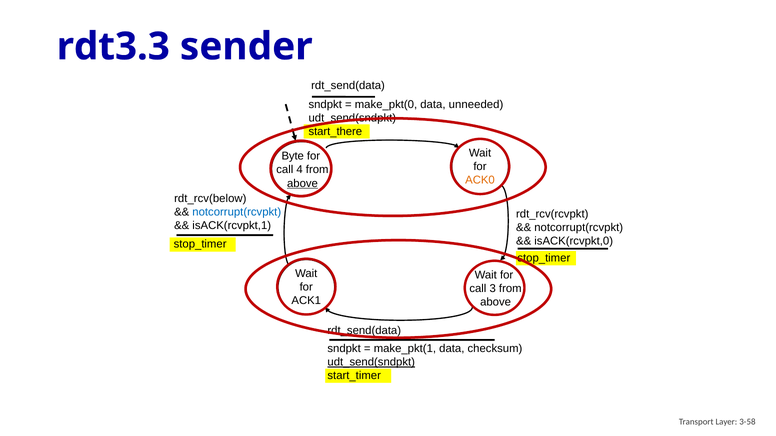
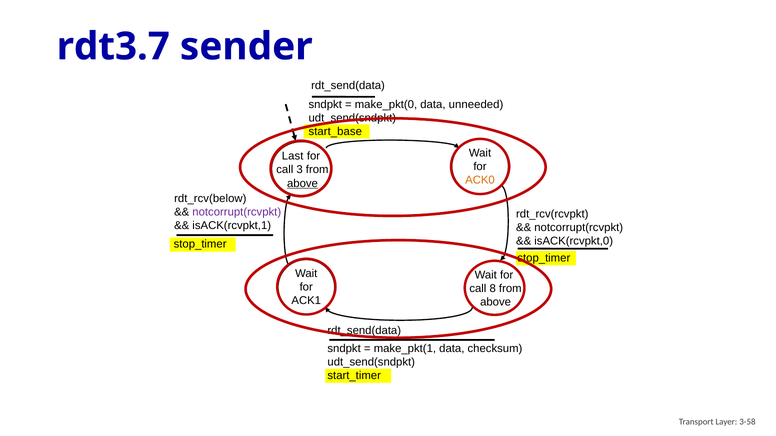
rdt3.3: rdt3.3 -> rdt3.7
start_there: start_there -> start_base
Byte: Byte -> Last
4: 4 -> 3
notcorrupt(rcvpkt at (237, 212) colour: blue -> purple
3: 3 -> 8
udt_send(sndpkt at (371, 363) underline: present -> none
